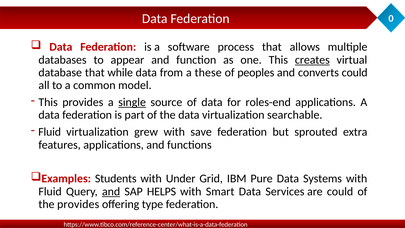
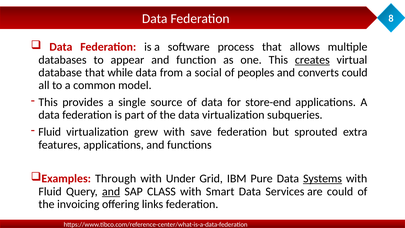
0: 0 -> 8
these: these -> social
single underline: present -> none
roles-end: roles-end -> store-end
searchable: searchable -> subqueries
Students: Students -> Through
Systems underline: none -> present
HELPS: HELPS -> CLASS
the provides: provides -> invoicing
type: type -> links
